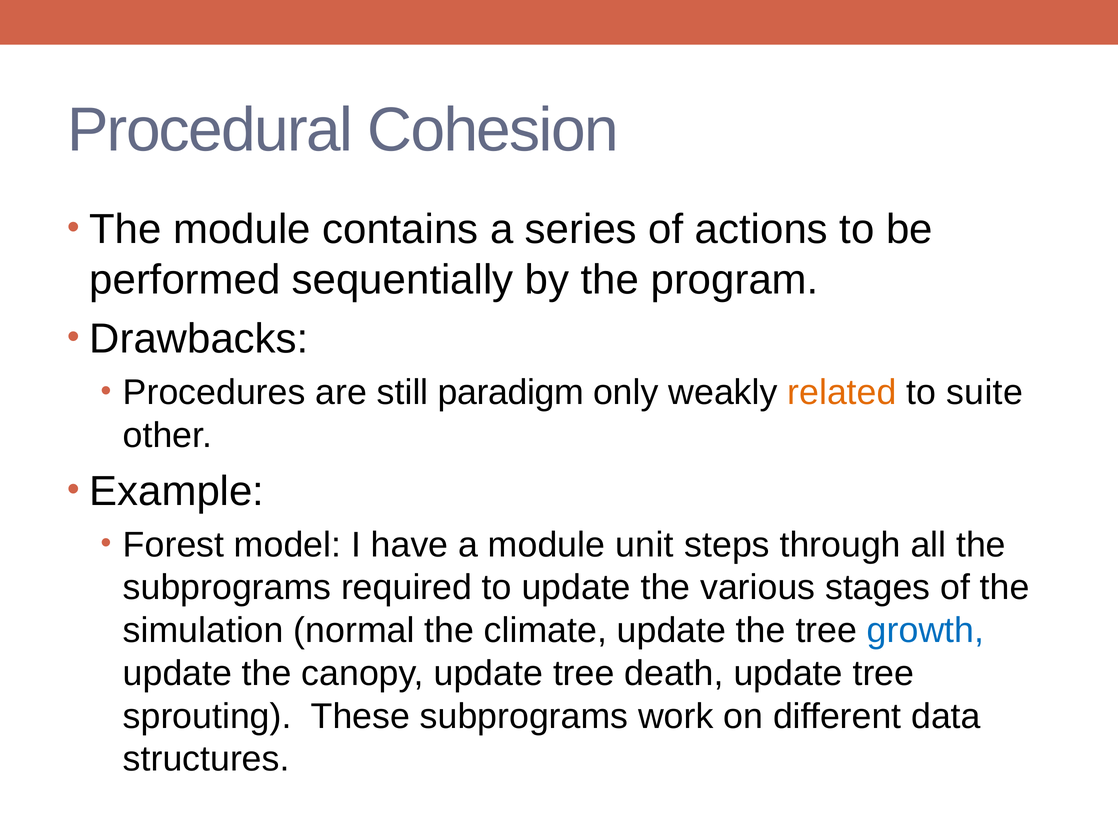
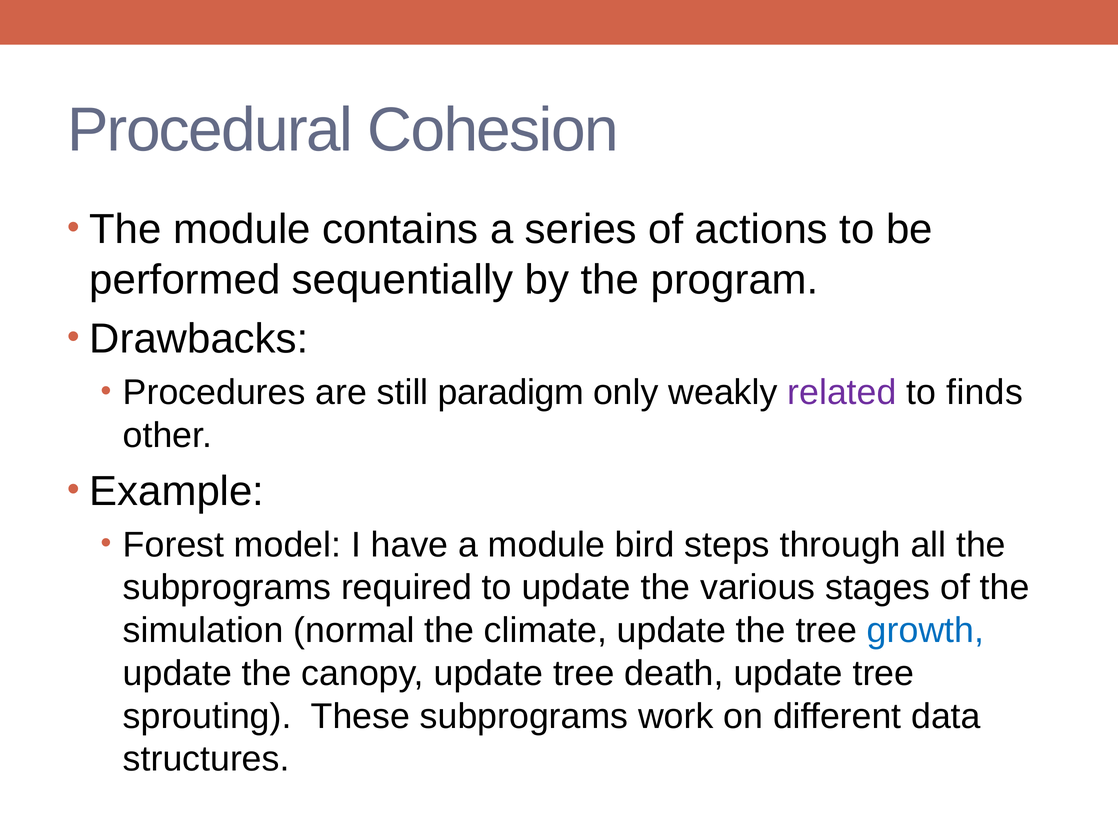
related colour: orange -> purple
suite: suite -> finds
unit: unit -> bird
